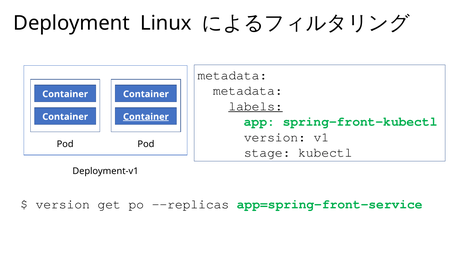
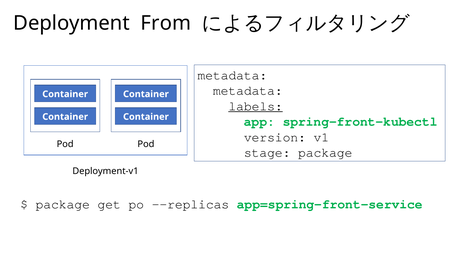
Linux: Linux -> From
Container at (146, 117) underline: present -> none
stage kubectl: kubectl -> package
version at (63, 204): version -> package
